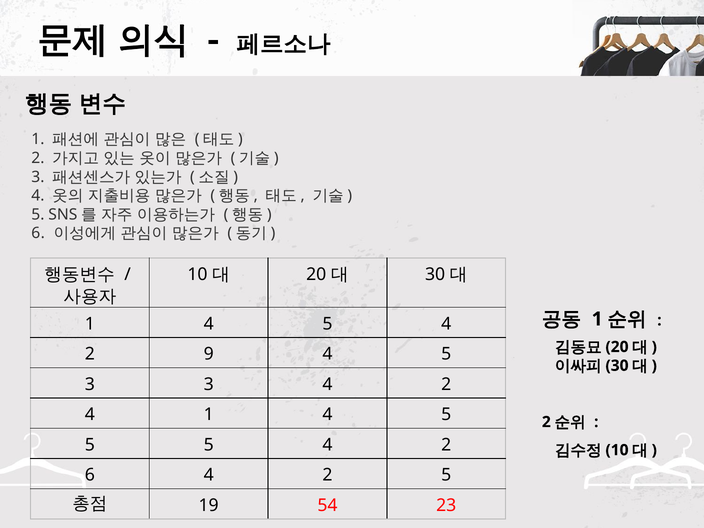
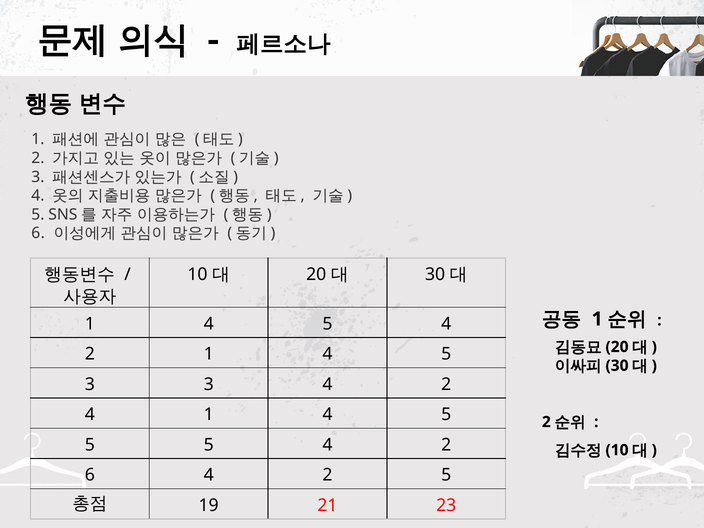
2 9: 9 -> 1
54: 54 -> 21
